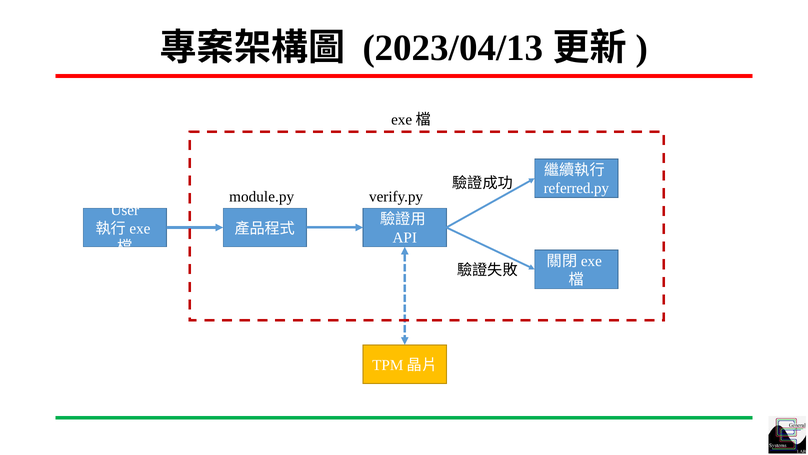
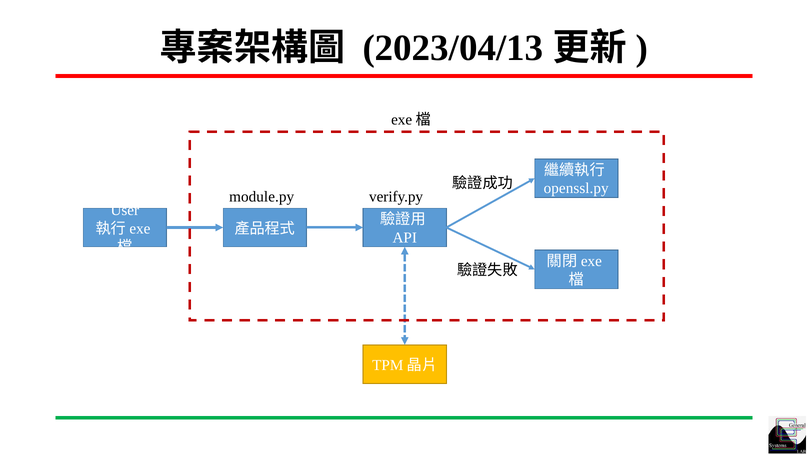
referred.py: referred.py -> openssl.py
